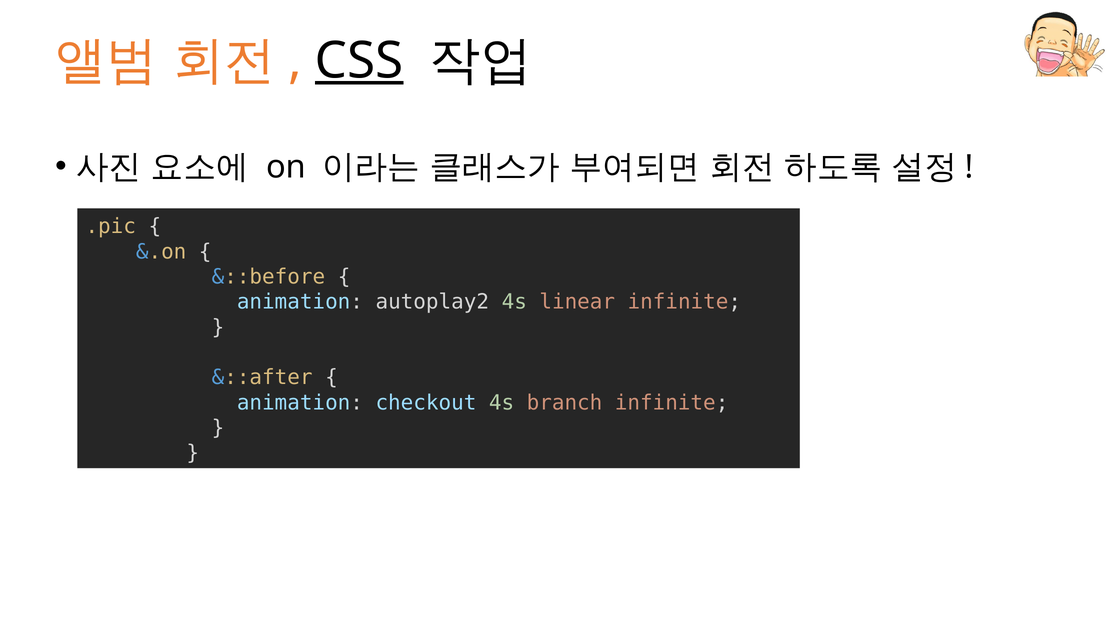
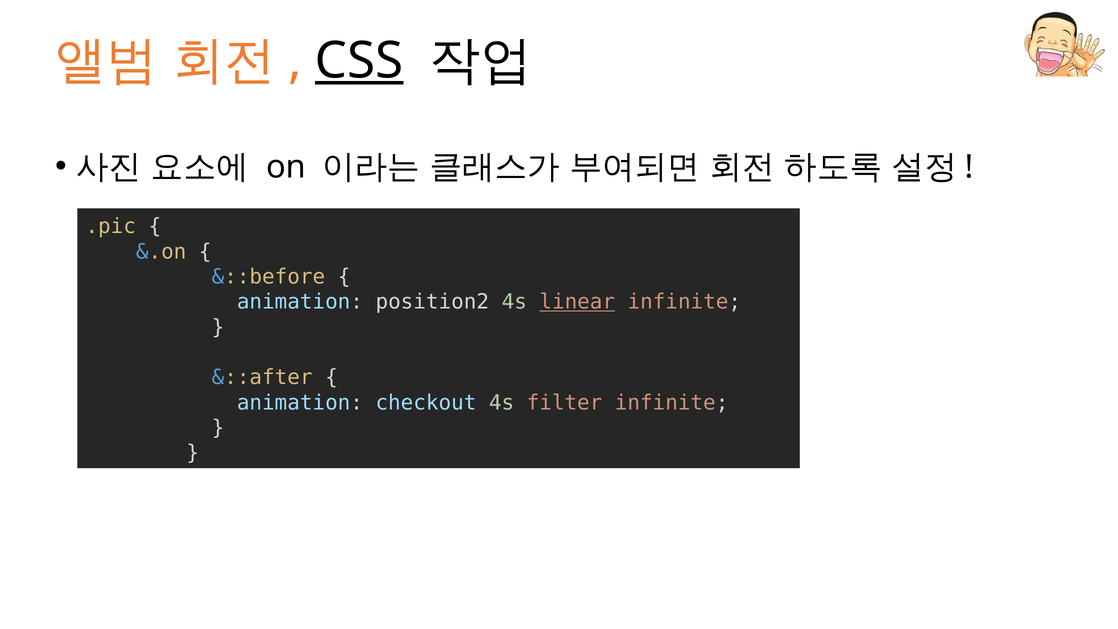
autoplay2: autoplay2 -> position2
linear underline: none -> present
branch: branch -> filter
